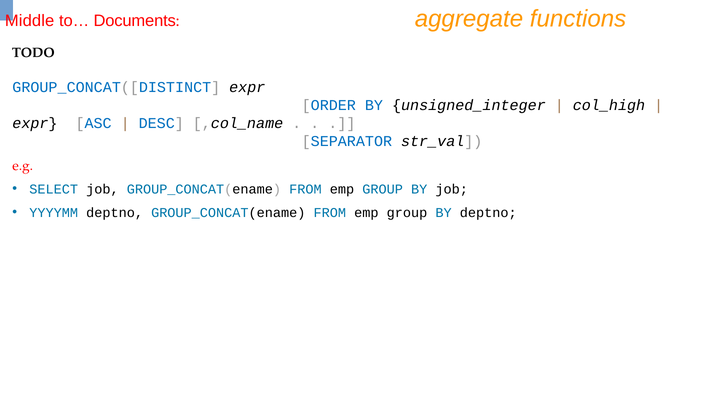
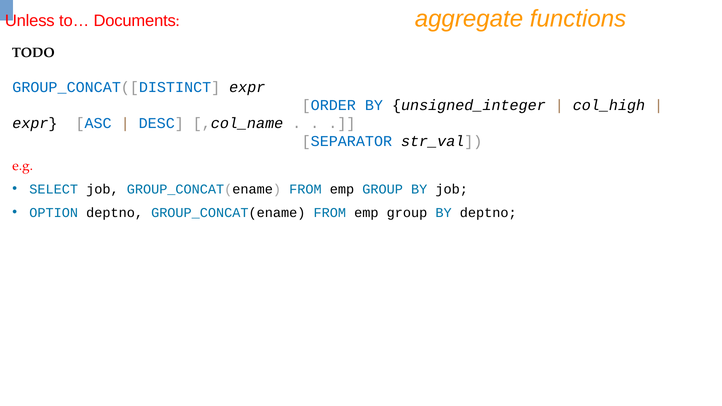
Middle: Middle -> Unless
YYYYMM: YYYYMM -> OPTION
